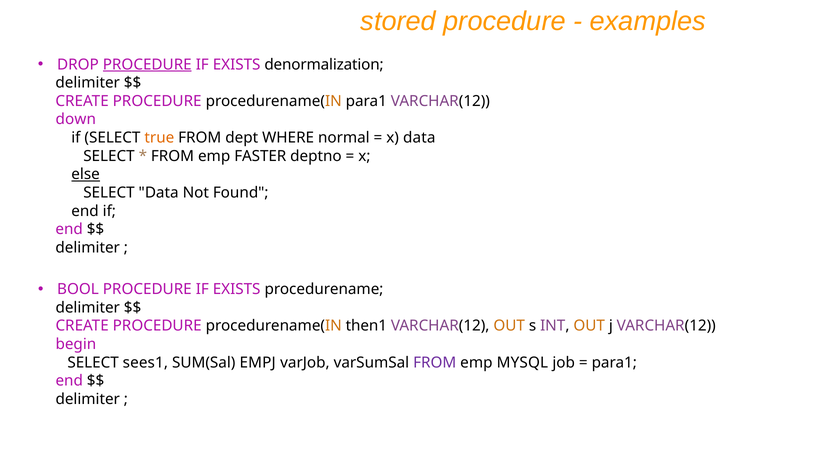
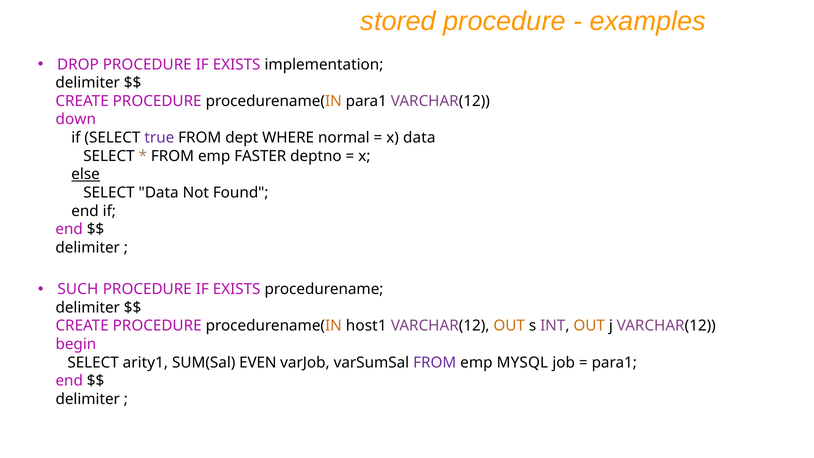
PROCEDURE at (147, 64) underline: present -> none
denormalization: denormalization -> implementation
true colour: orange -> purple
BOOL: BOOL -> SUCH
then1: then1 -> host1
sees1: sees1 -> arity1
EMPJ: EMPJ -> EVEN
